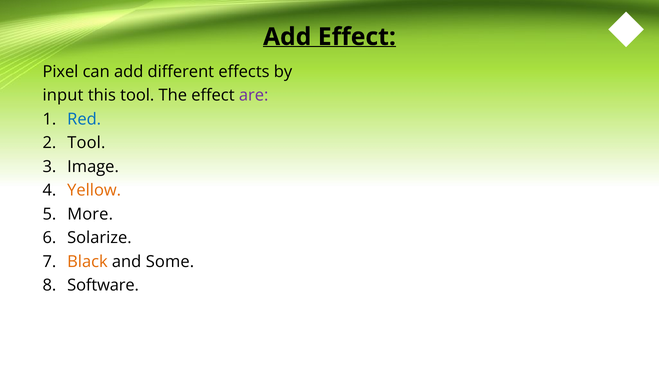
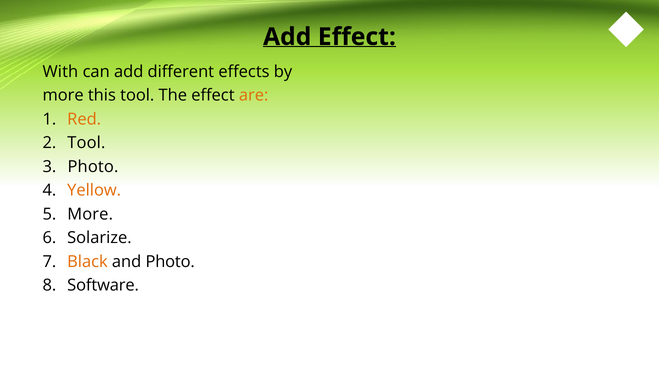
Pixel: Pixel -> With
input at (63, 95): input -> more
are colour: purple -> orange
Red colour: blue -> orange
Image at (93, 167): Image -> Photo
and Some: Some -> Photo
